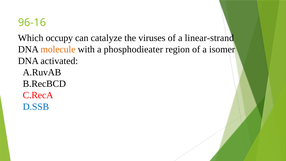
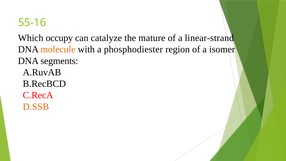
96-16: 96-16 -> 55-16
viruses: viruses -> mature
phosphodieater: phosphodieater -> phosphodiester
activated: activated -> segments
D.SSB colour: blue -> orange
